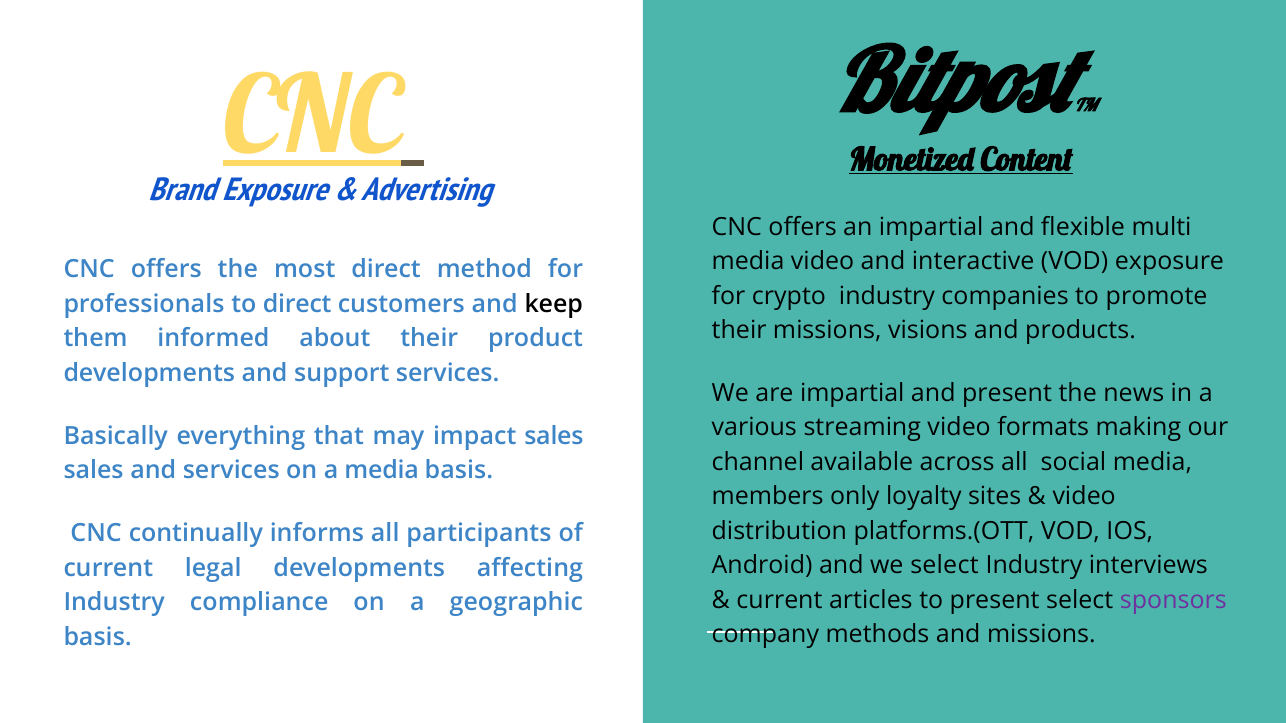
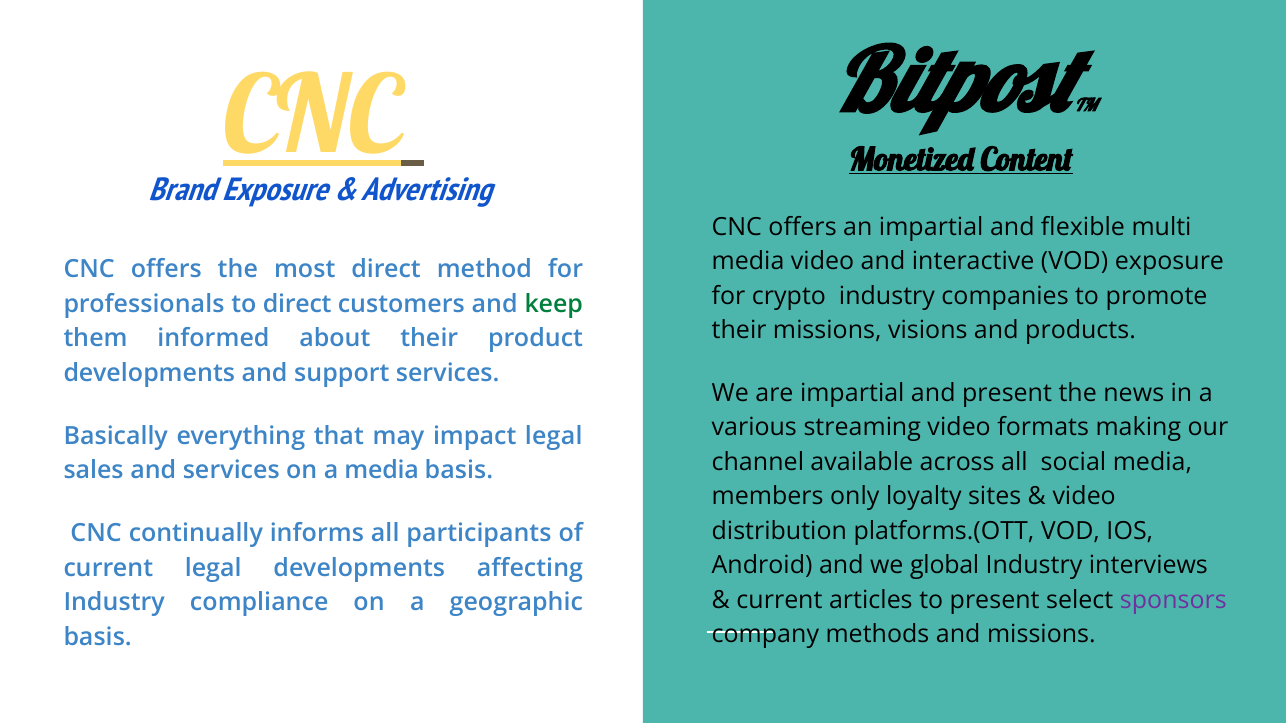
keep colour: black -> green
impact sales: sales -> legal
we select: select -> global
